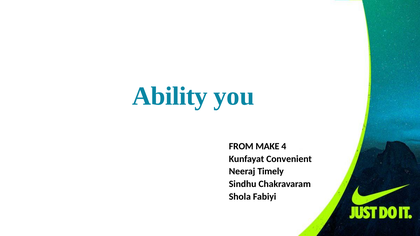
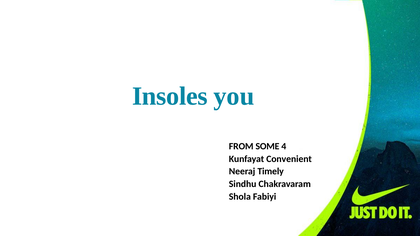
Ability: Ability -> Insoles
MAKE: MAKE -> SOME
